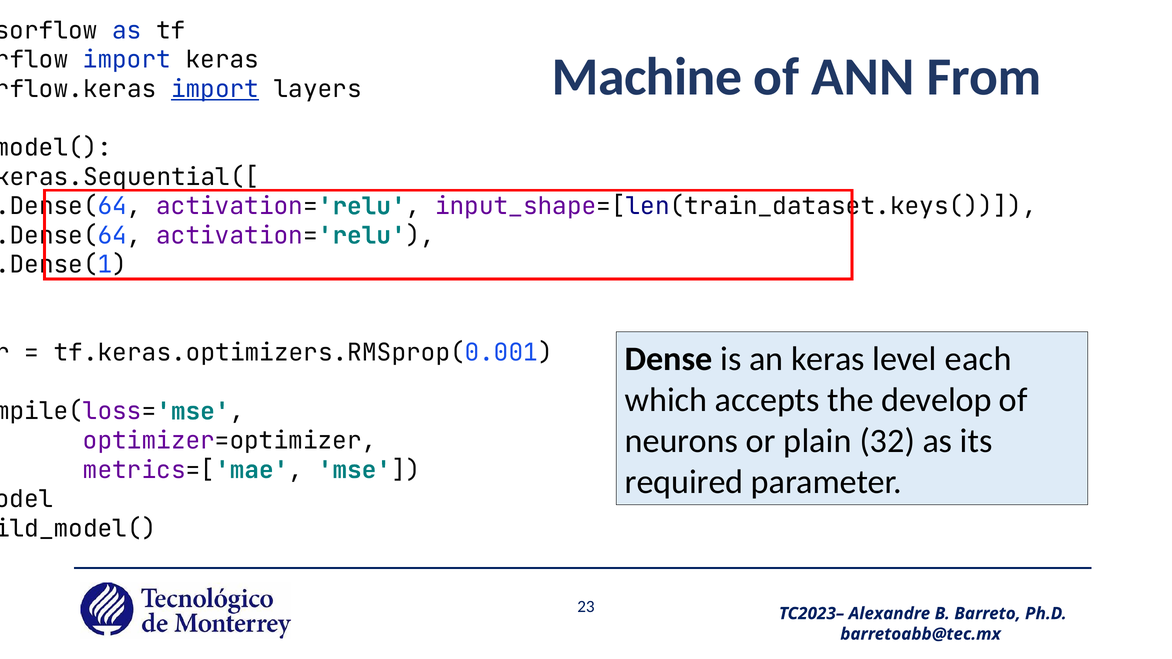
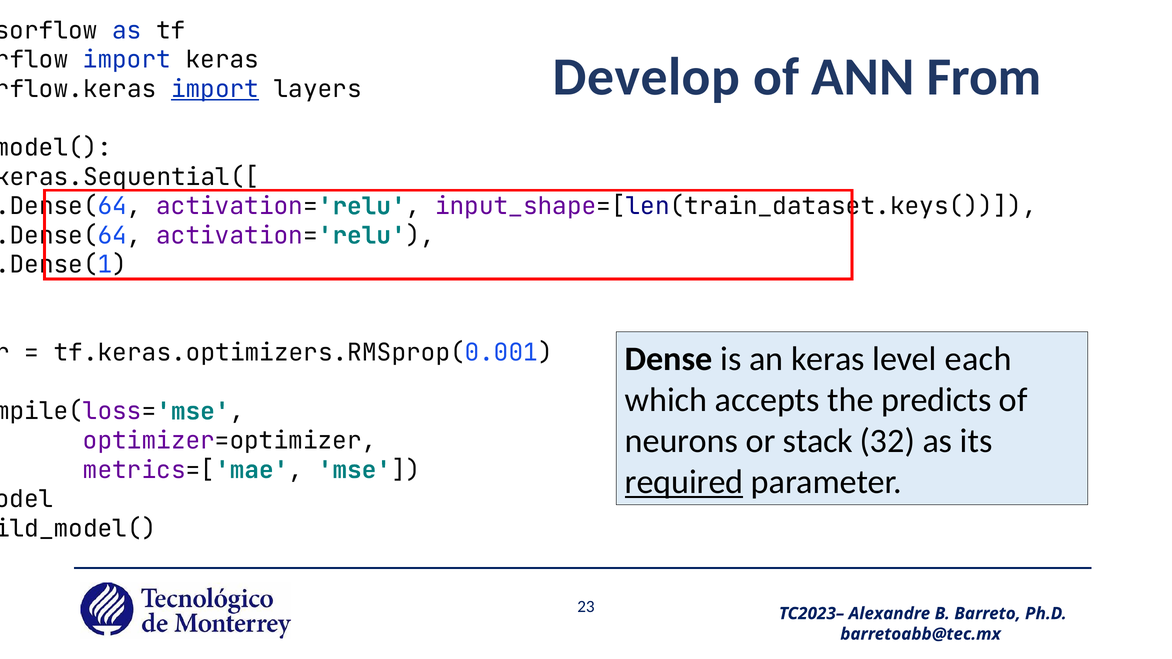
Machine: Machine -> Develop
develop: develop -> predicts
plain: plain -> stack
required underline: none -> present
